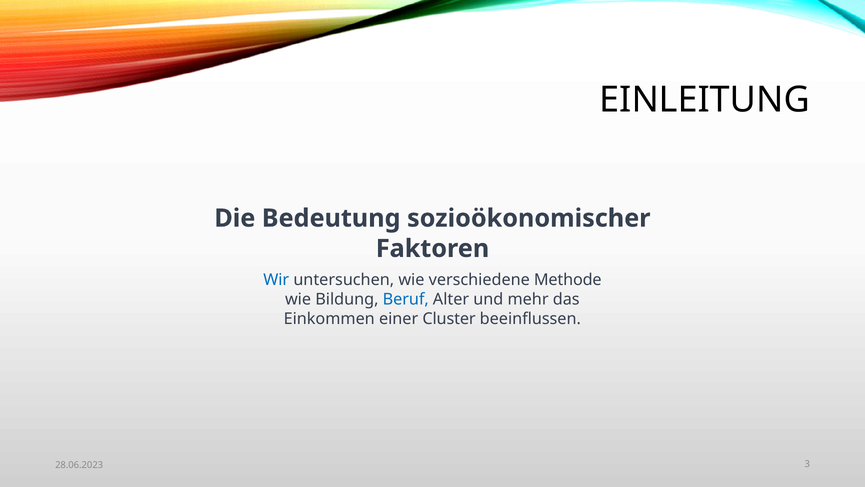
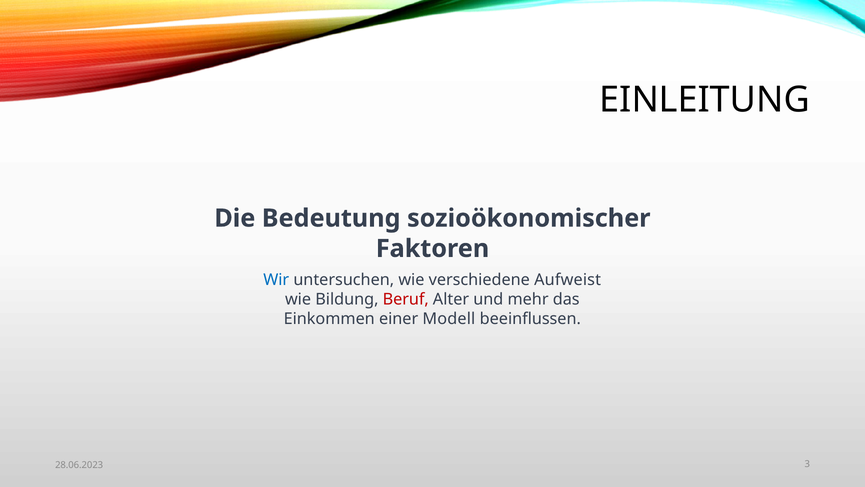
Methode: Methode -> Aufweist
Beruf colour: blue -> red
Cluster: Cluster -> Modell
